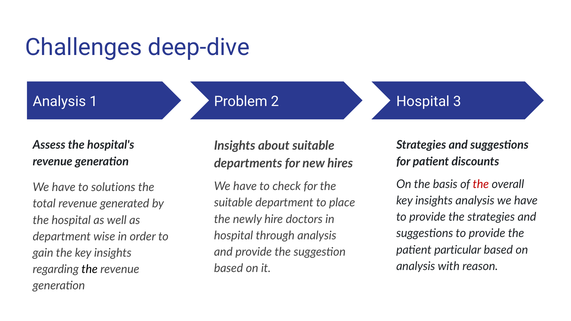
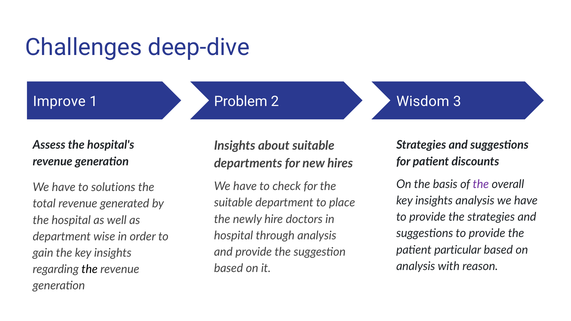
Analysis at (59, 101): Analysis -> Improve
Hospital at (423, 101): Hospital -> Wisdom
the at (481, 184) colour: red -> purple
